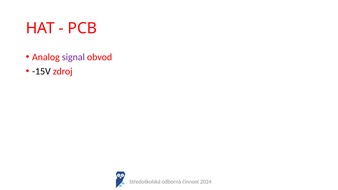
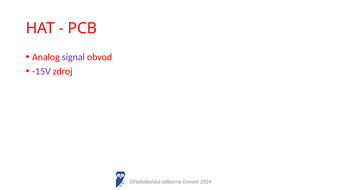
-15V colour: black -> purple
